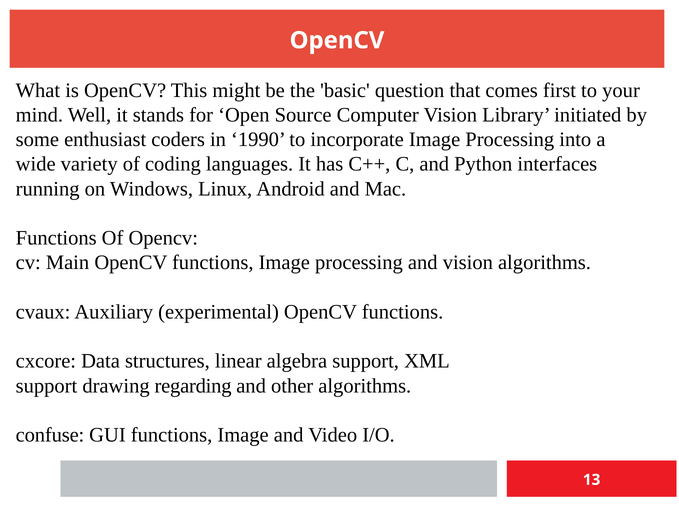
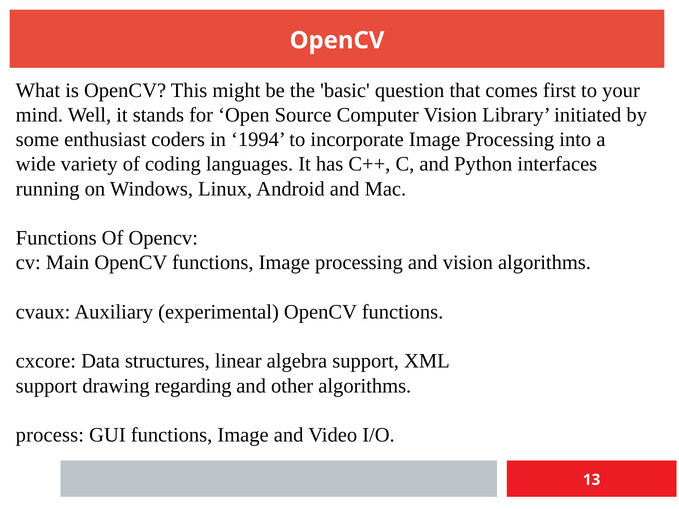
1990: 1990 -> 1994
confuse: confuse -> process
